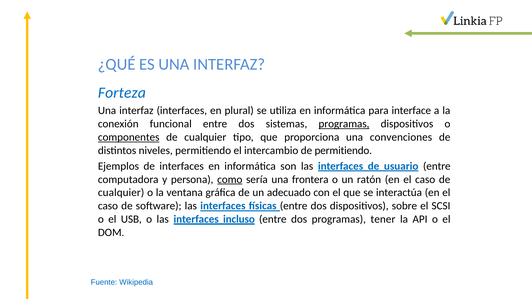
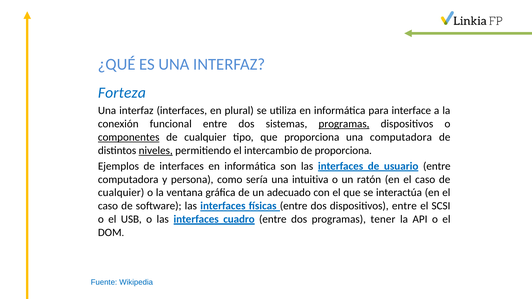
una convenciones: convenciones -> computadora
niveles underline: none -> present
de permitiendo: permitiendo -> proporciona
como underline: present -> none
frontera: frontera -> intuitiva
dispositivos sobre: sobre -> entre
incluso: incluso -> cuadro
